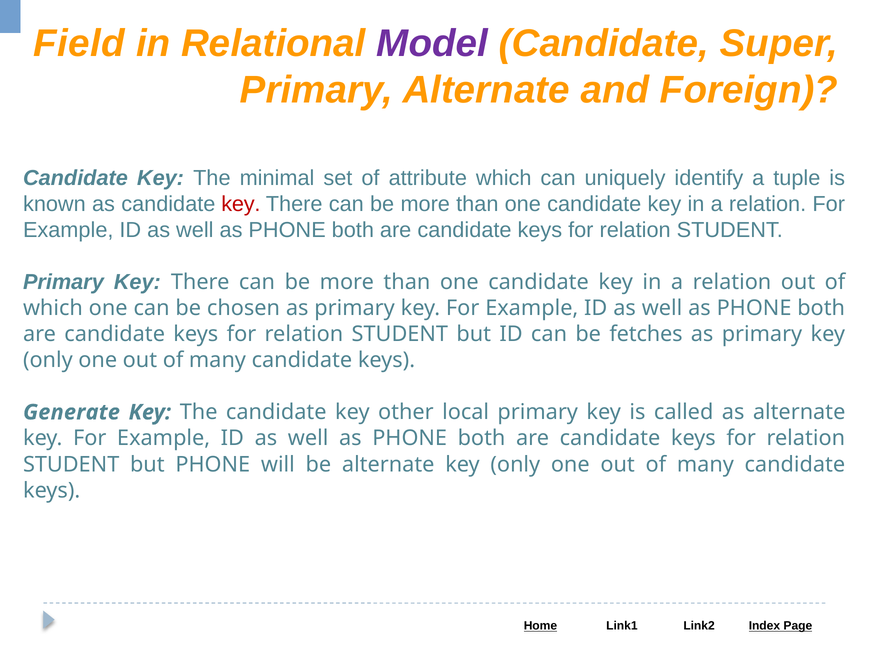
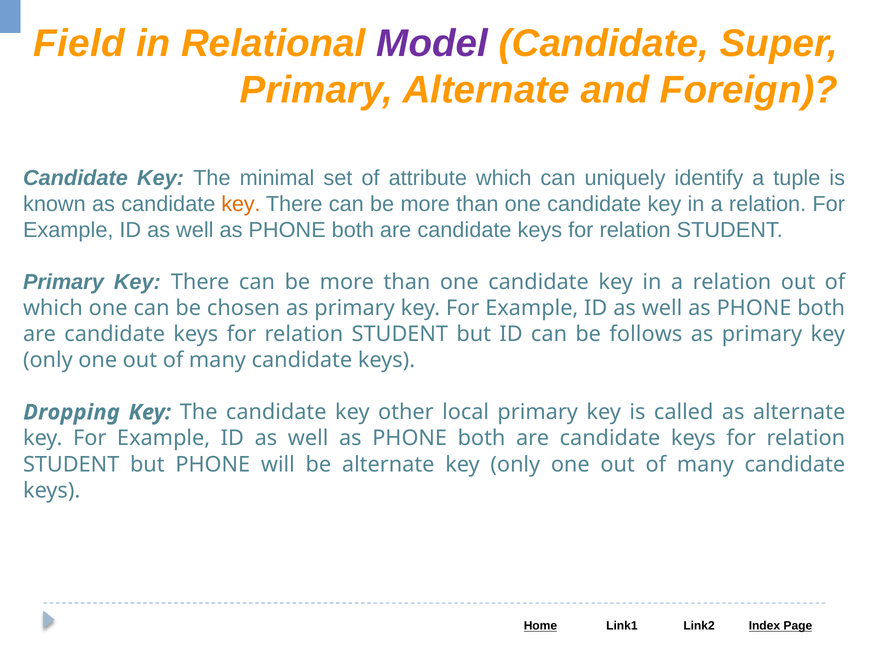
key at (241, 204) colour: red -> orange
fetches: fetches -> follows
Generate: Generate -> Dropping
